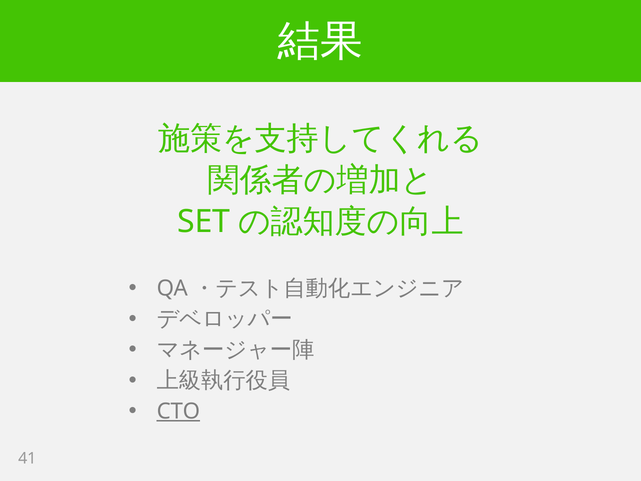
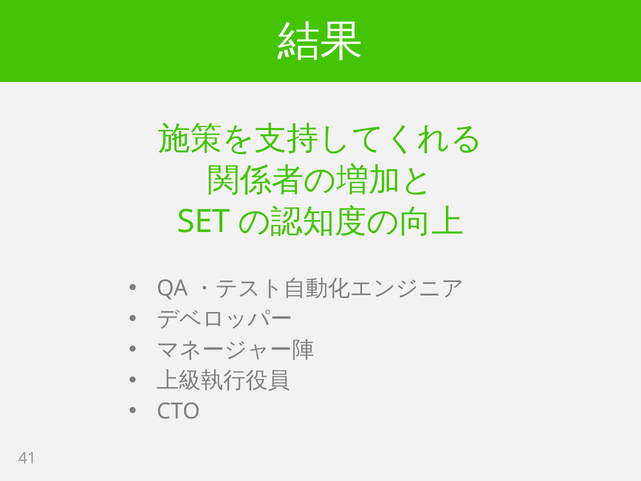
CTO underline: present -> none
